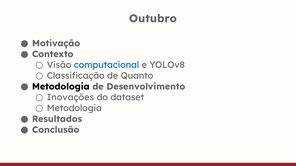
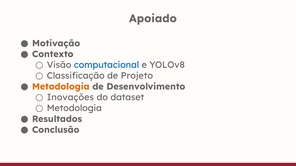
Outubro: Outubro -> Apoiado
Quanto: Quanto -> Projeto
Metodologia at (61, 87) colour: black -> orange
